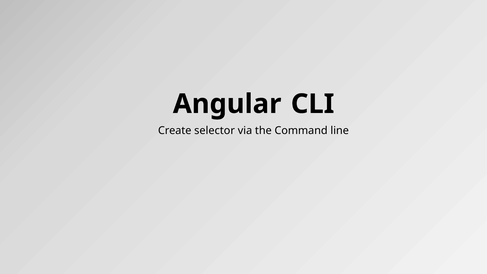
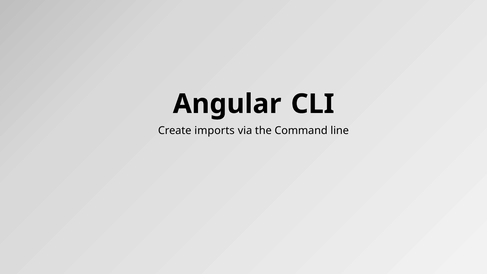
selector: selector -> imports
